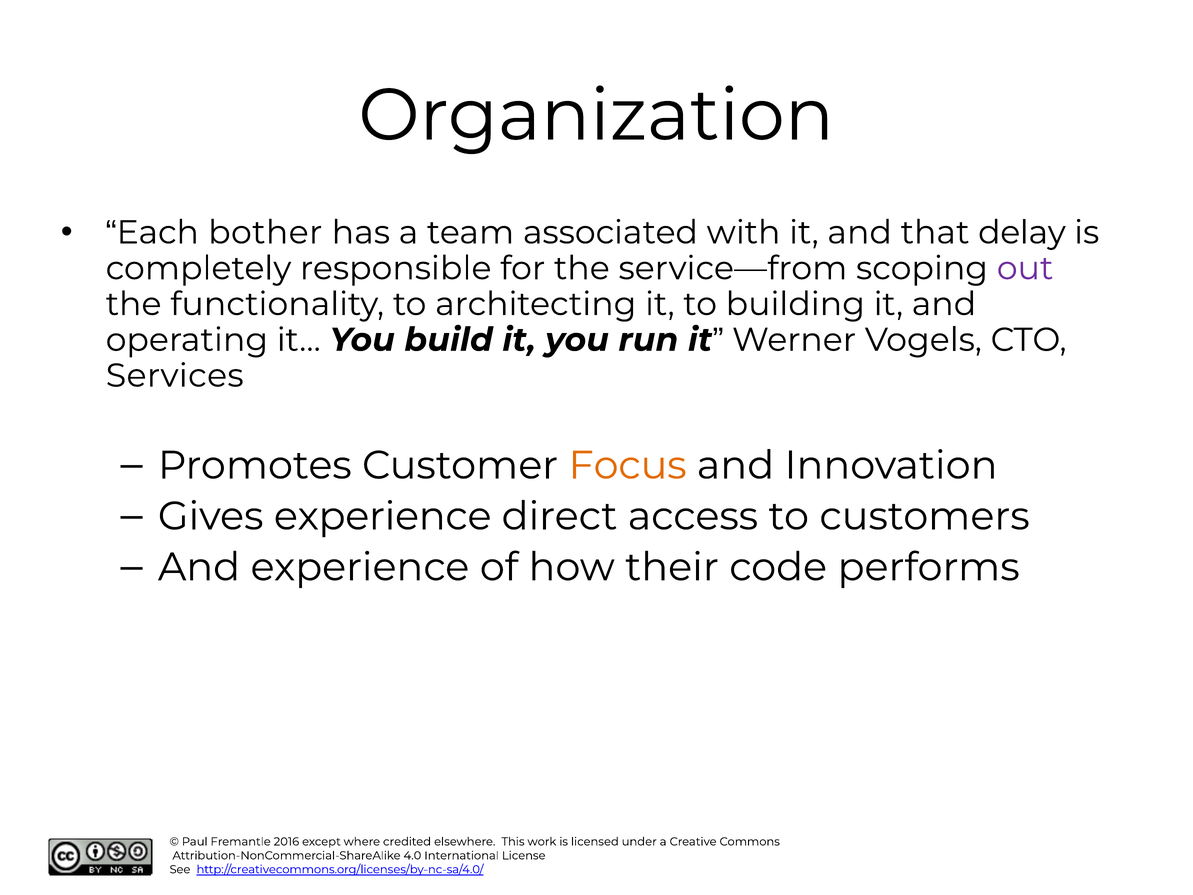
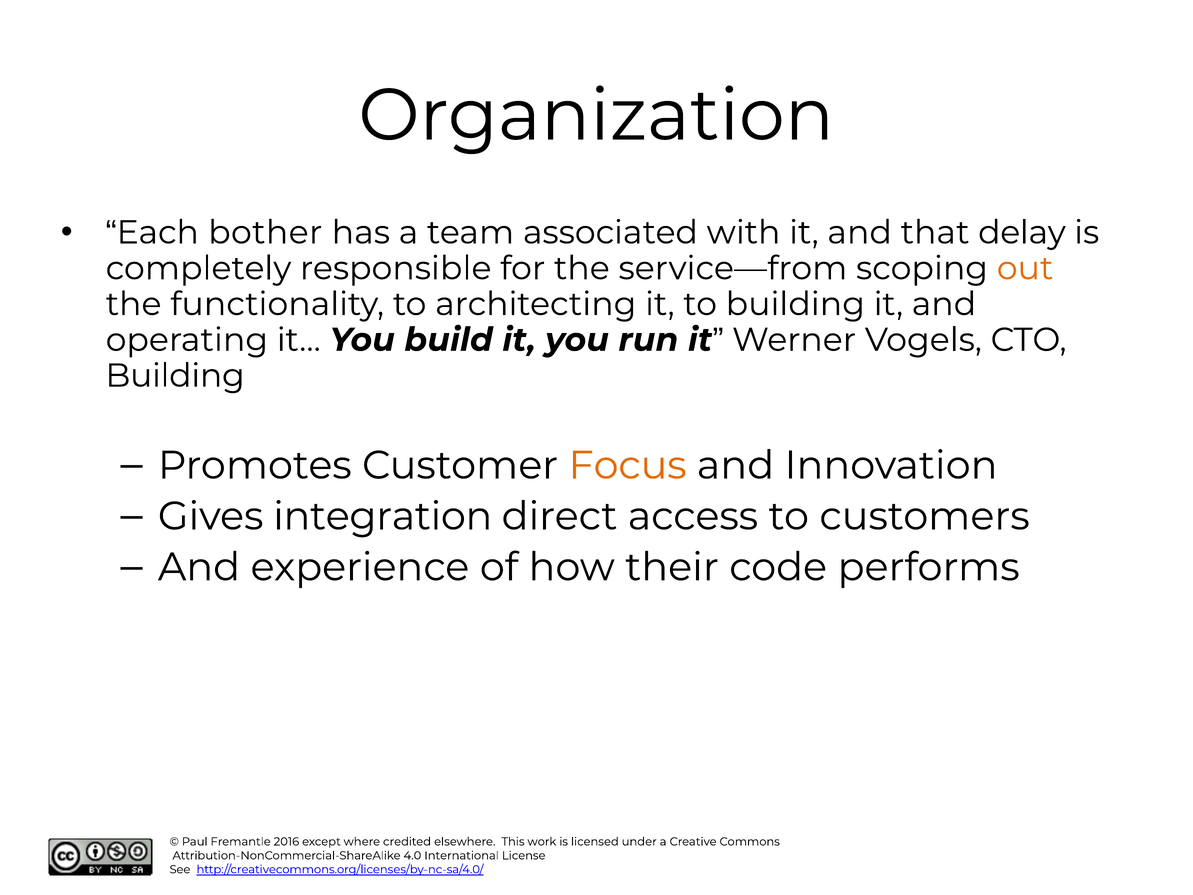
out colour: purple -> orange
Services at (175, 376): Services -> Building
Gives experience: experience -> integration
